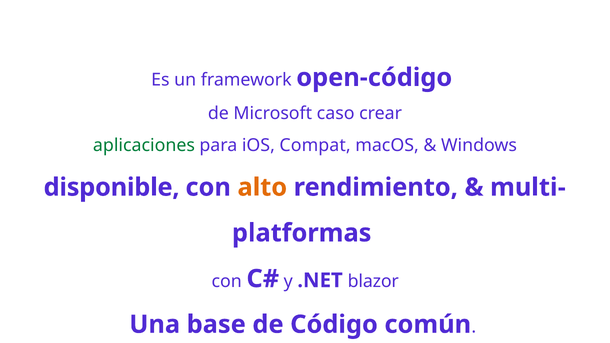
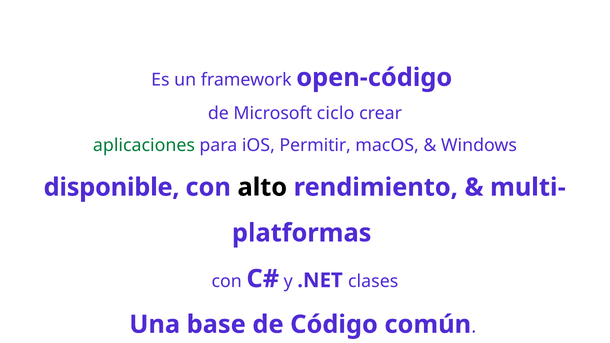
caso: caso -> ciclo
Compat: Compat -> Permitir
alto colour: orange -> black
blazor: blazor -> clases
